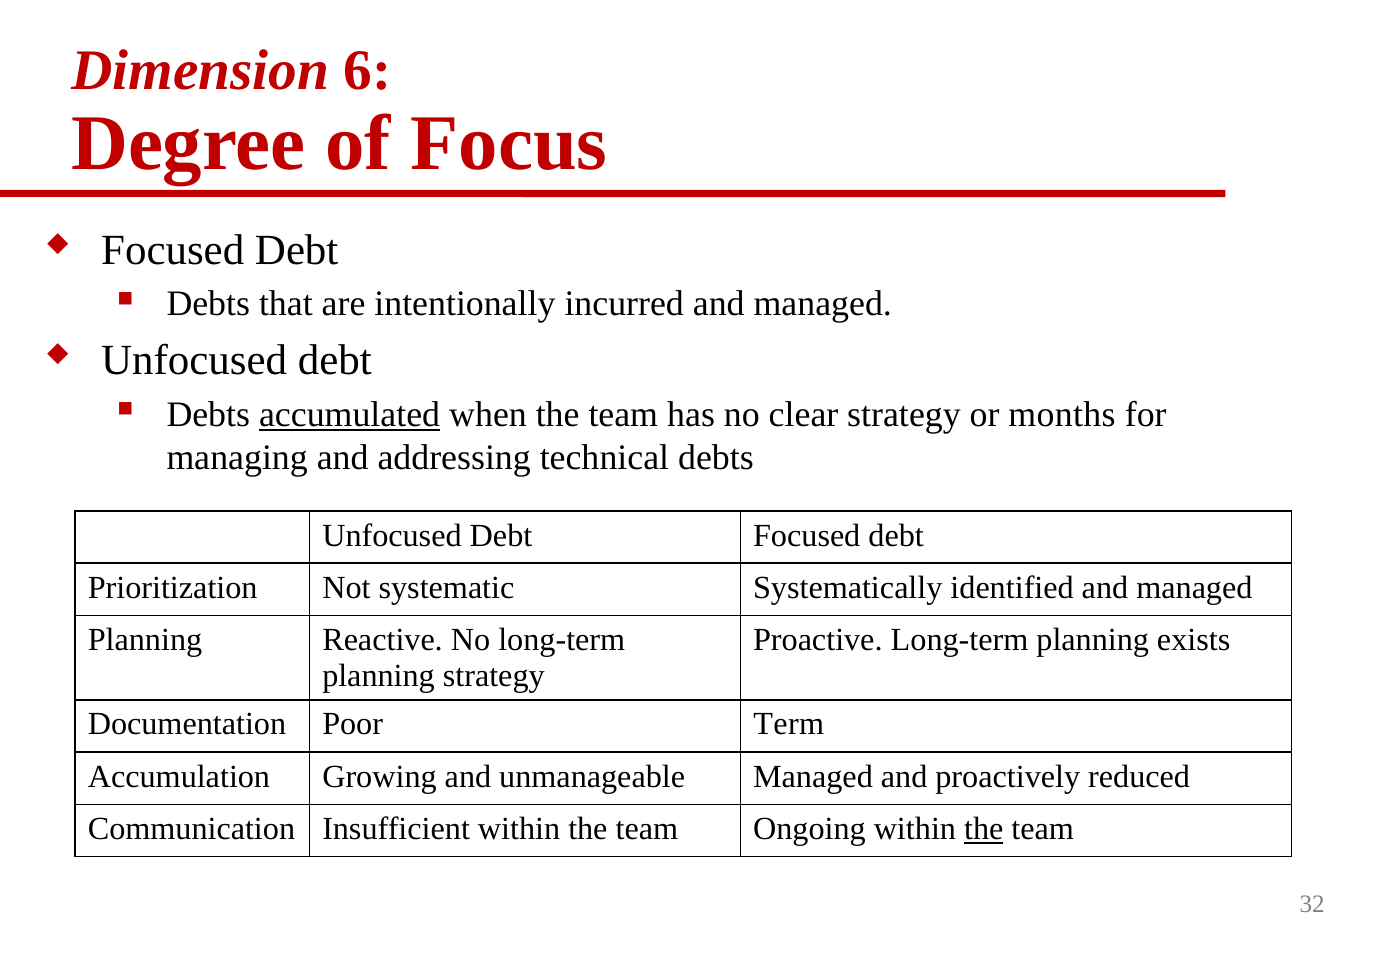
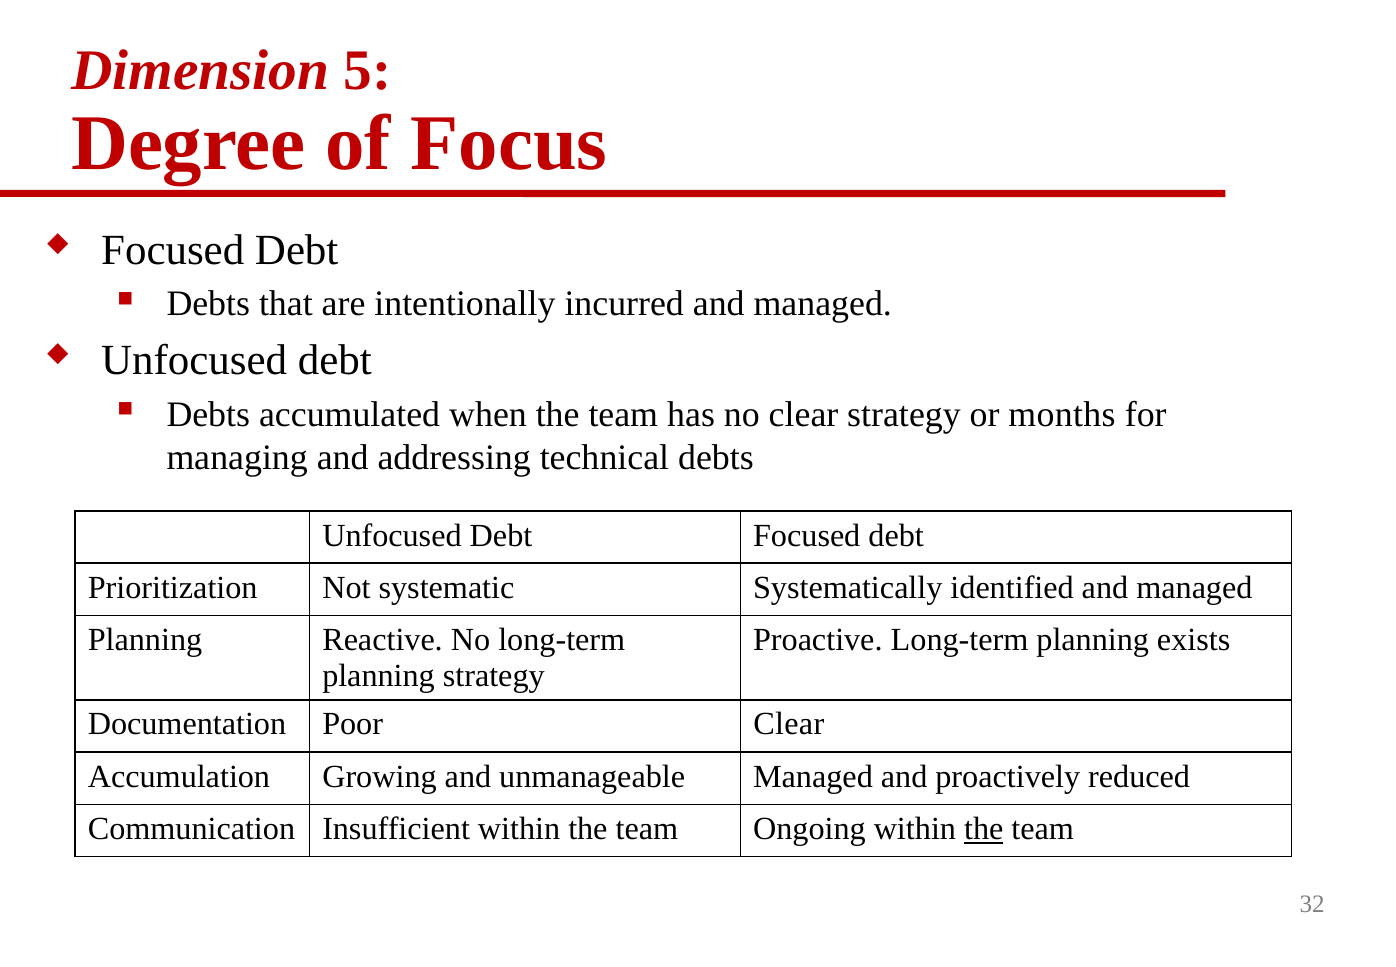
6: 6 -> 5
accumulated underline: present -> none
Poor Term: Term -> Clear
